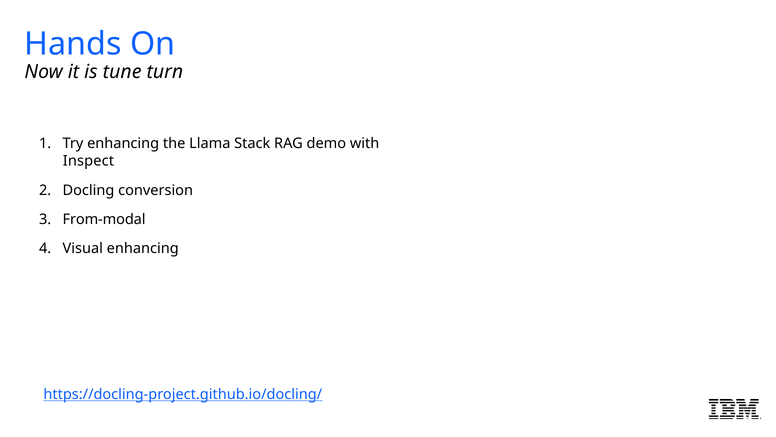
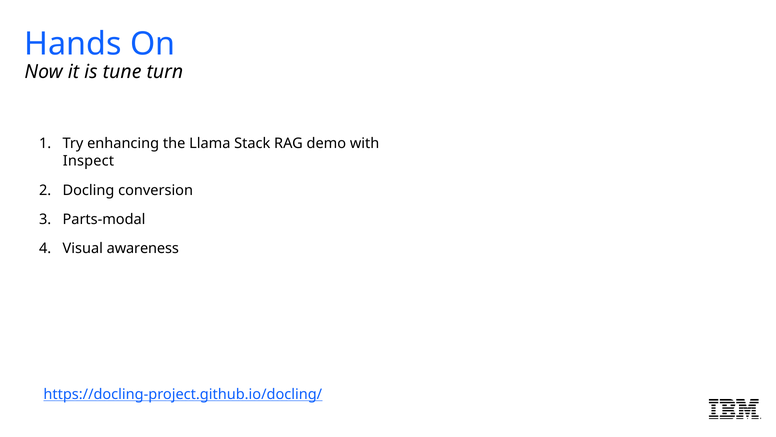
From-modal: From-modal -> Parts-modal
Visual enhancing: enhancing -> awareness
